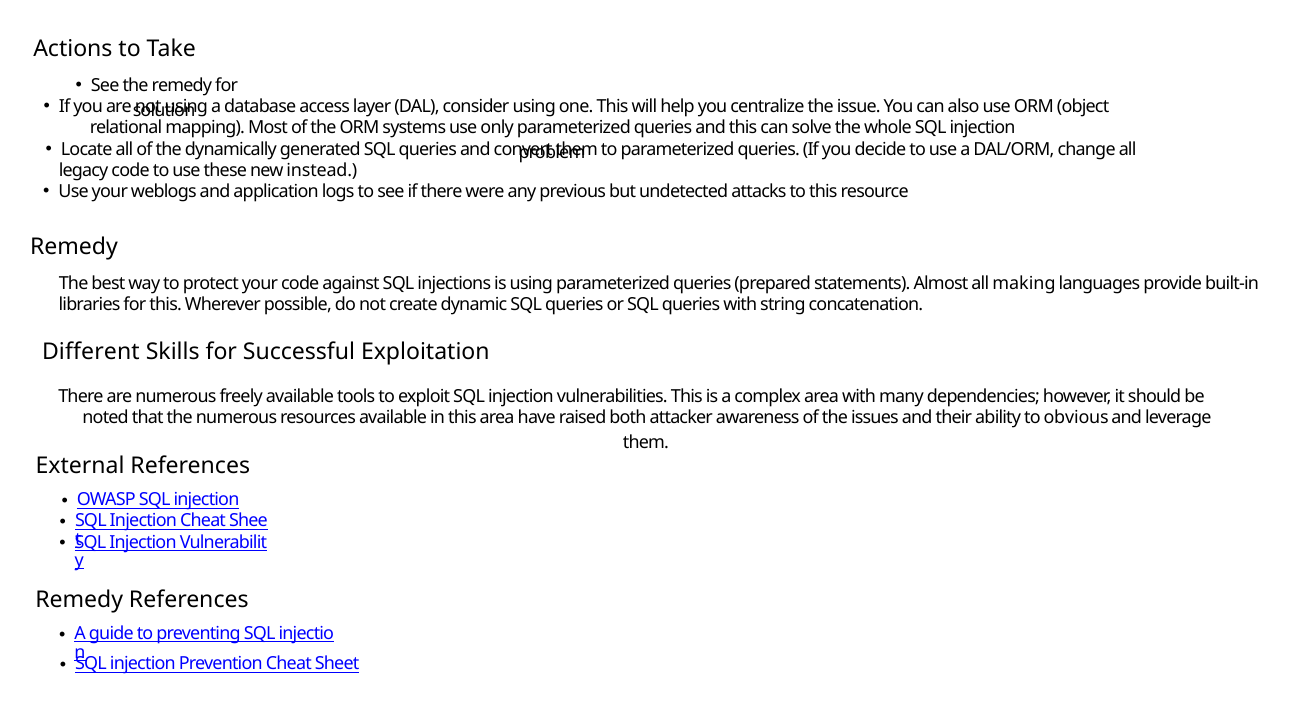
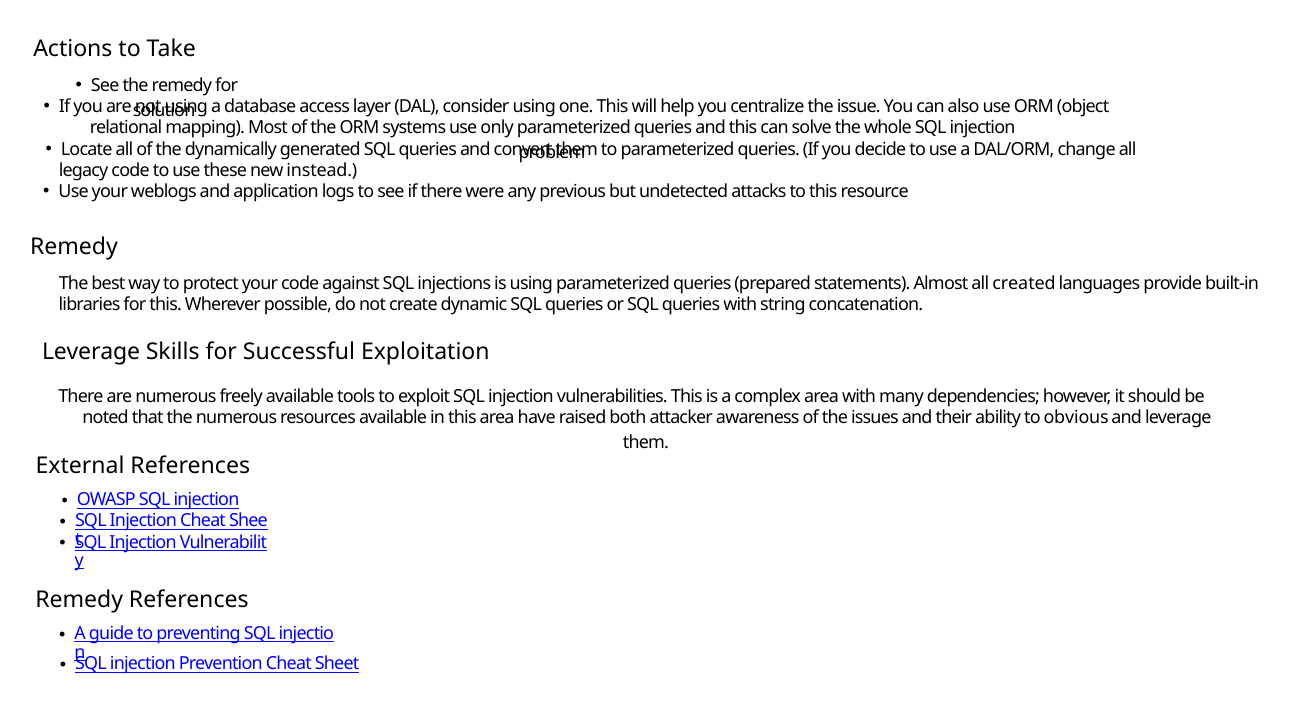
making: making -> created
Different at (91, 352): Different -> Leverage
